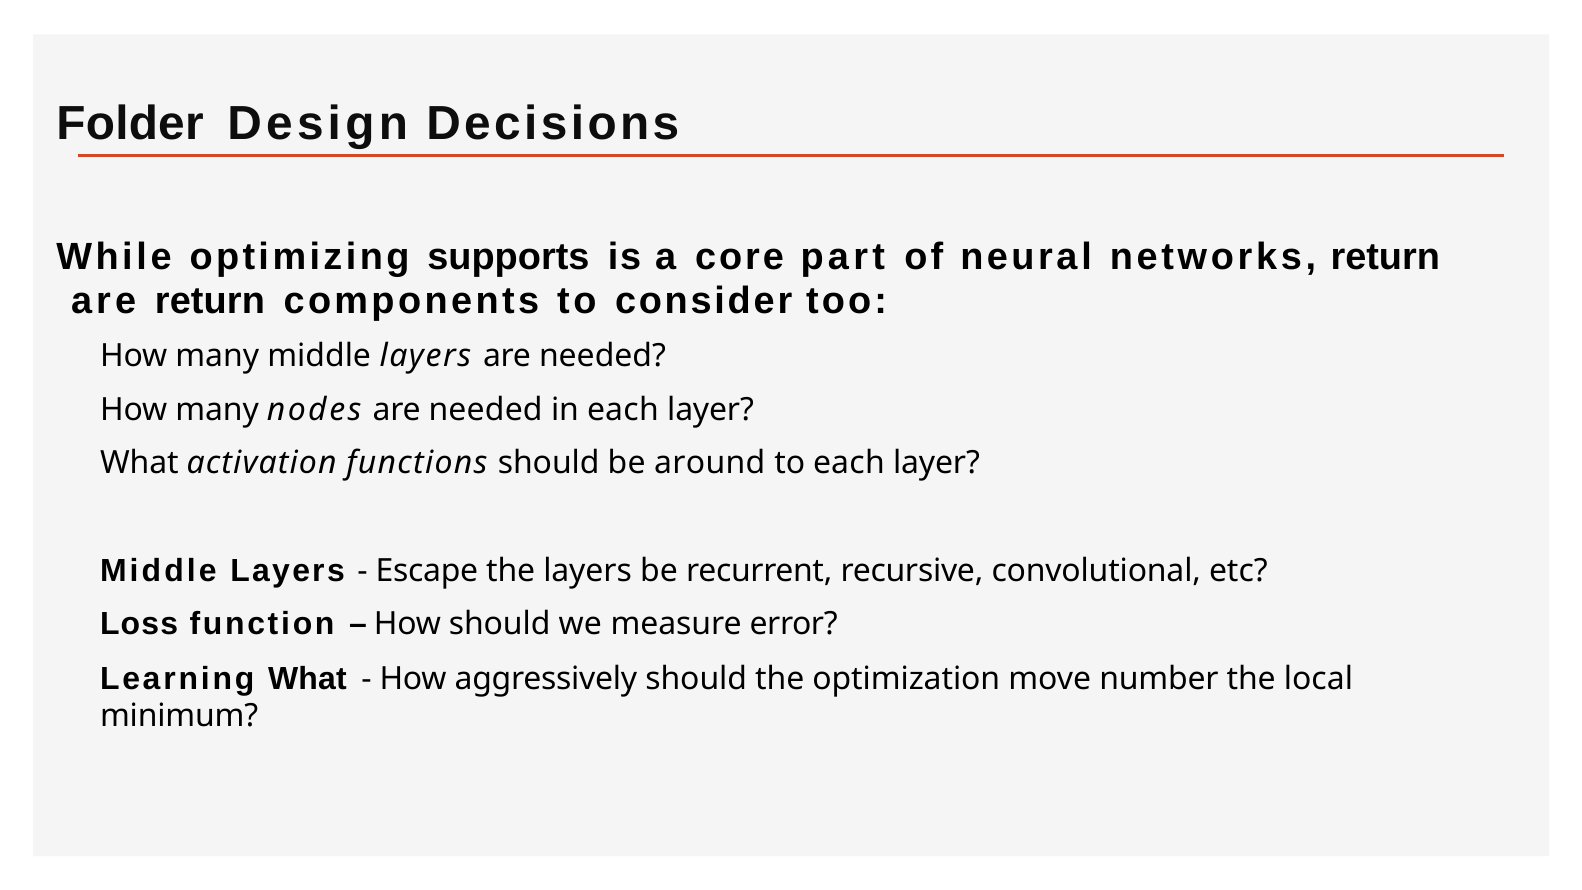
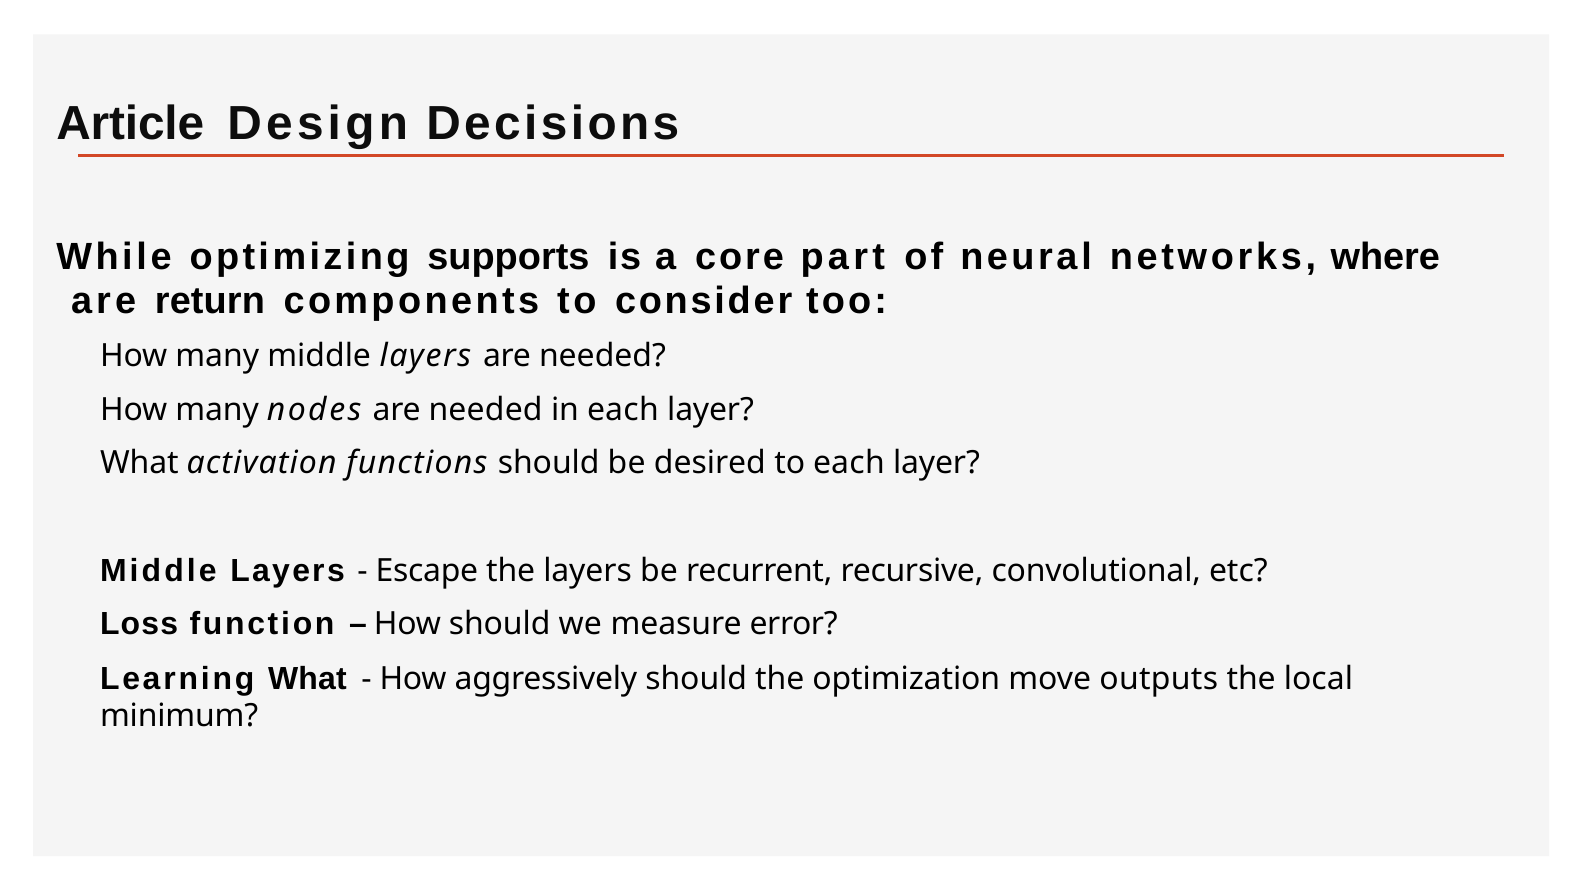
Folder: Folder -> Article
networks return: return -> where
around: around -> desired
number: number -> outputs
